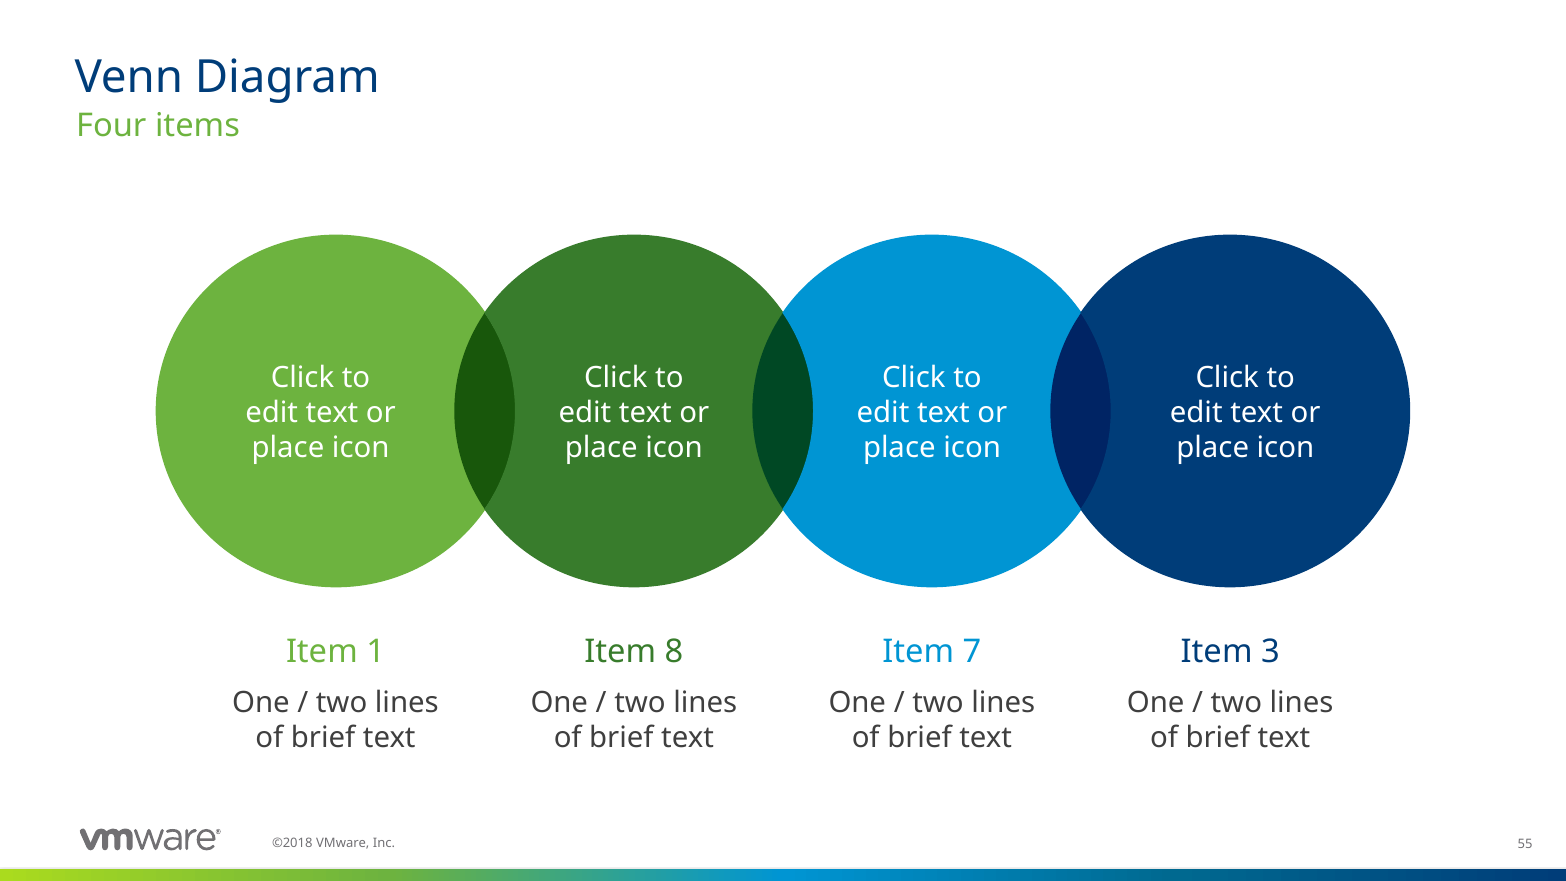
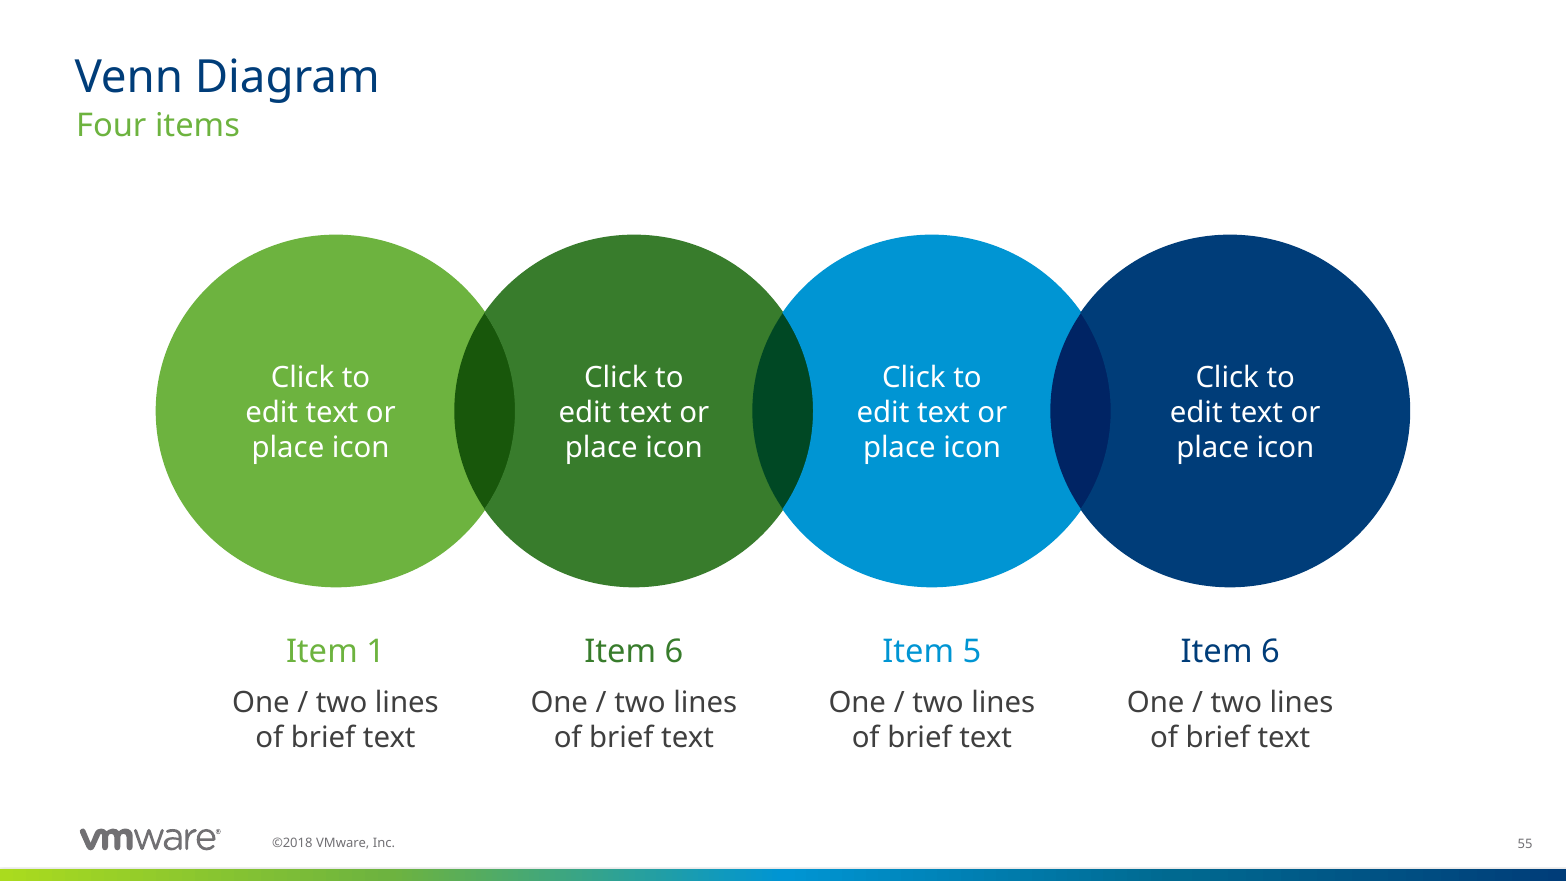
1 Item 8: 8 -> 6
7: 7 -> 5
3 at (1270, 652): 3 -> 6
